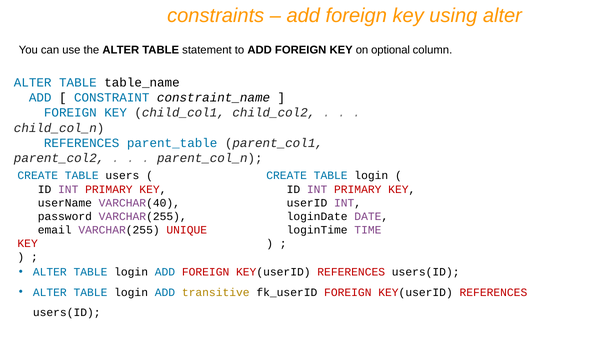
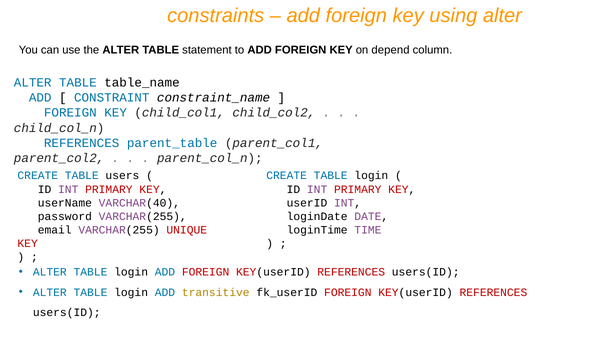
optional: optional -> depend
